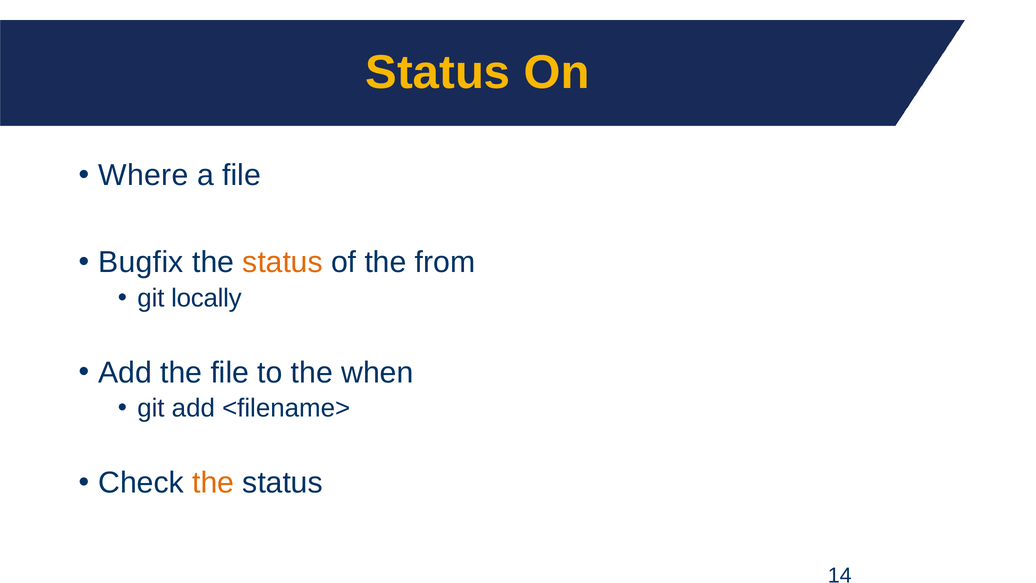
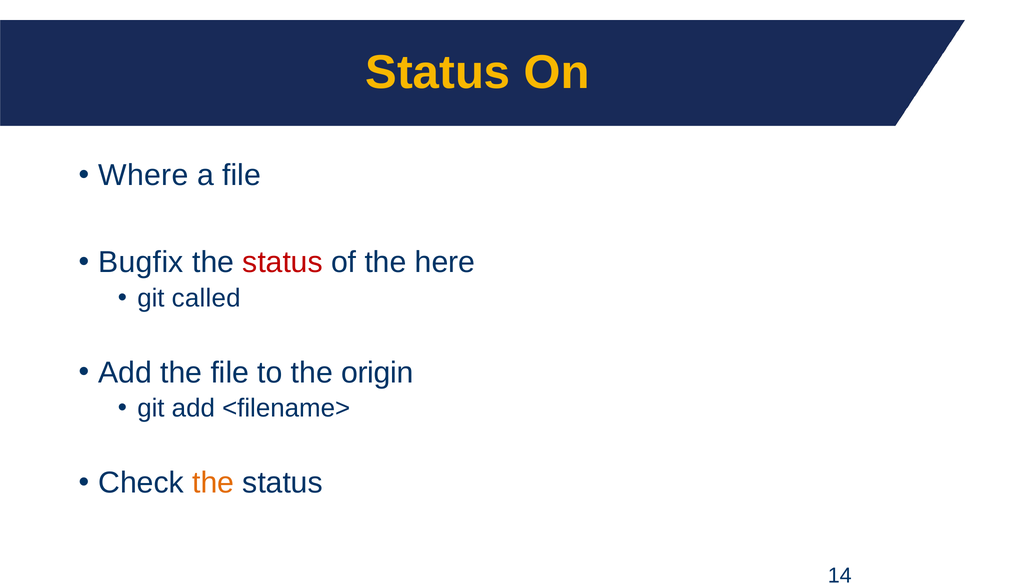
status at (283, 262) colour: orange -> red
from: from -> here
locally: locally -> called
when: when -> origin
